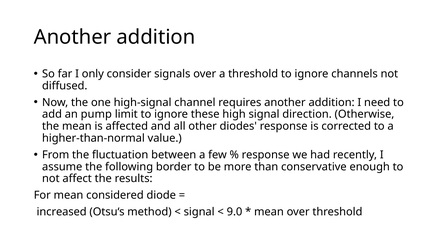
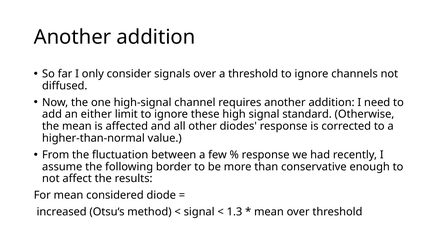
pump: pump -> either
direction: direction -> standard
9.0: 9.0 -> 1.3
